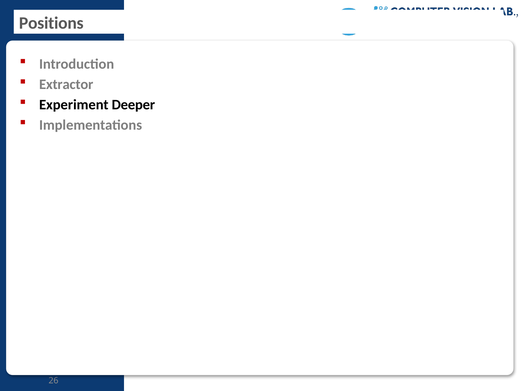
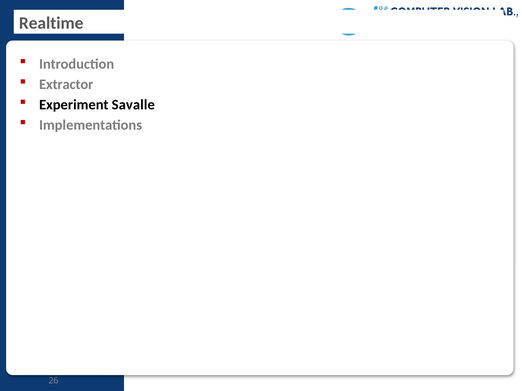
Positions: Positions -> Realtime
Deeper: Deeper -> Savalle
